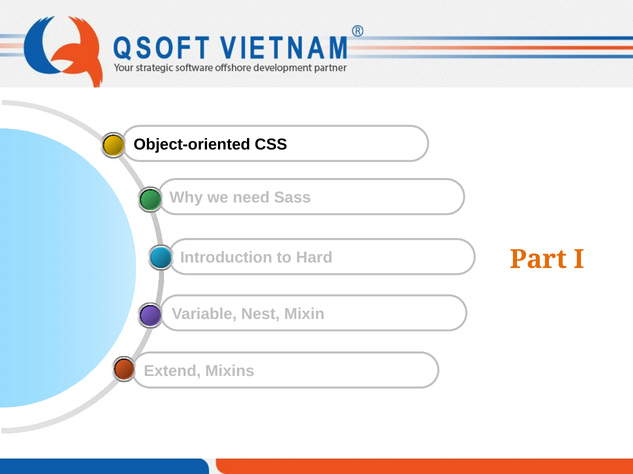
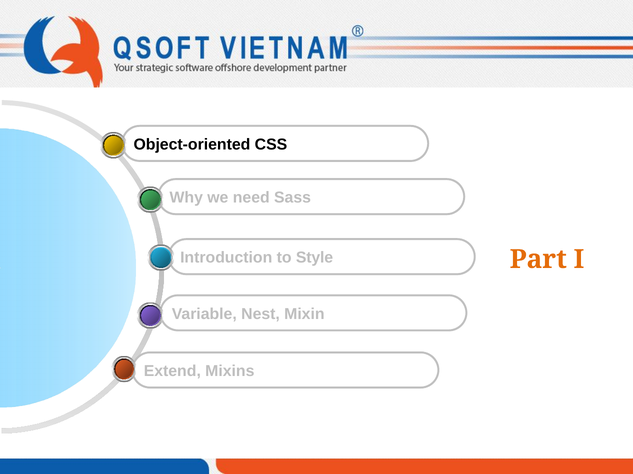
Hard: Hard -> Style
